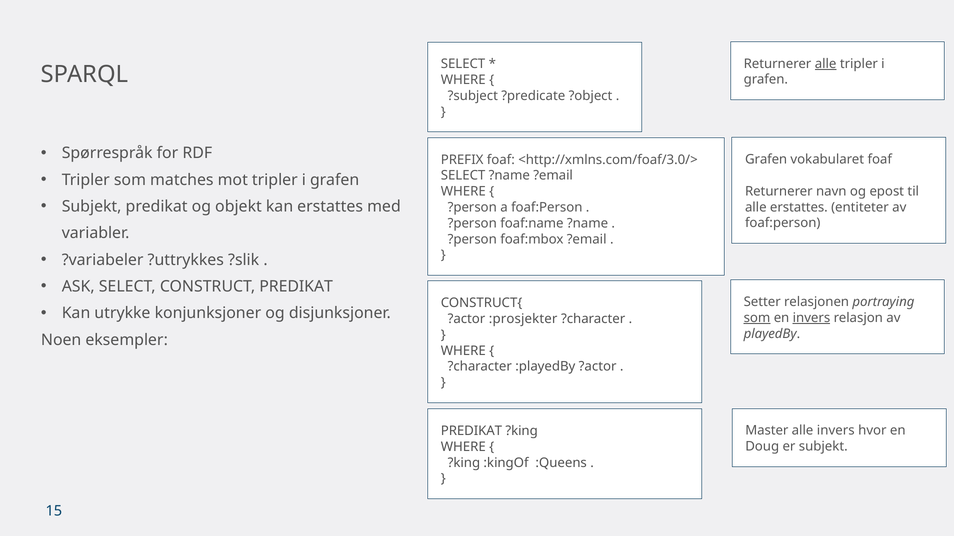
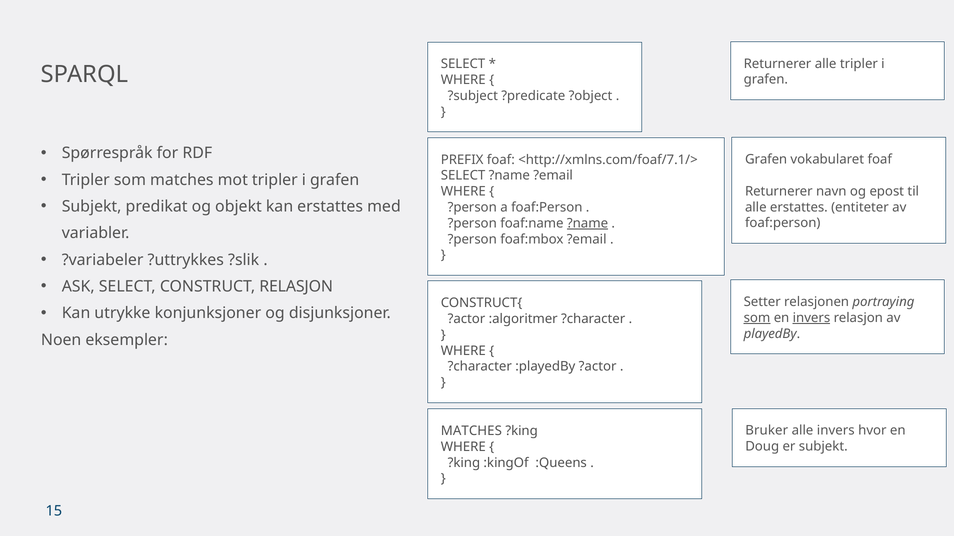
alle at (826, 64) underline: present -> none
<http://xmlns.com/foaf/3.0/>: <http://xmlns.com/foaf/3.0/> -> <http://xmlns.com/foaf/7.1/>
?name at (588, 224) underline: none -> present
CONSTRUCT PREDIKAT: PREDIKAT -> RELASJON
:prosjekter: :prosjekter -> :algoritmer
Master: Master -> Bruker
PREDIKAT at (471, 431): PREDIKAT -> MATCHES
